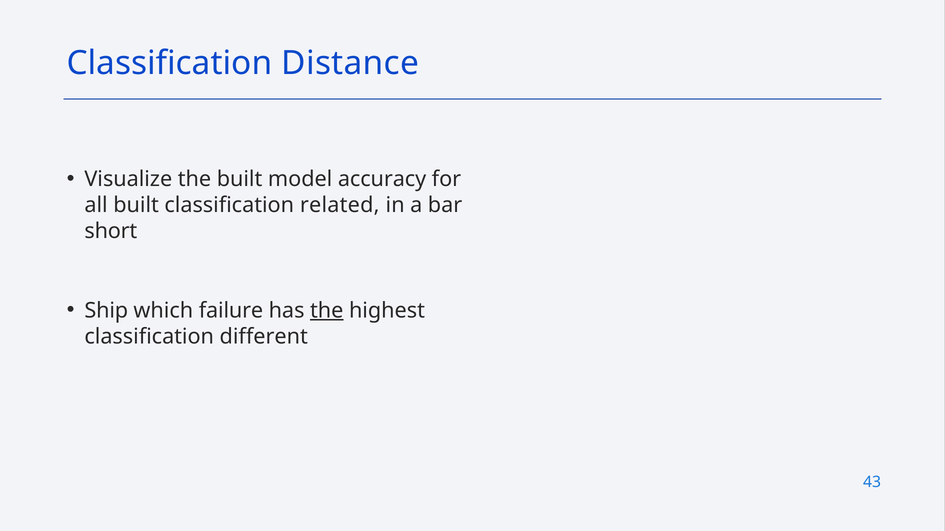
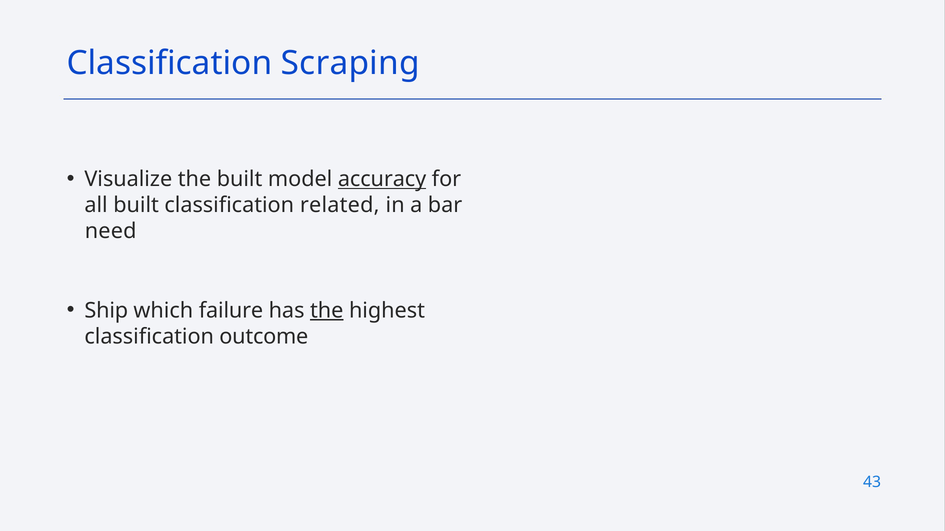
Distance: Distance -> Scraping
accuracy underline: none -> present
short: short -> need
different: different -> outcome
